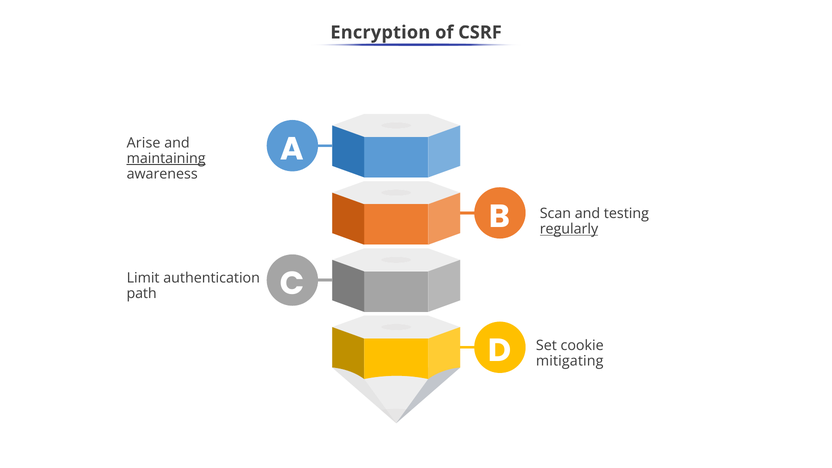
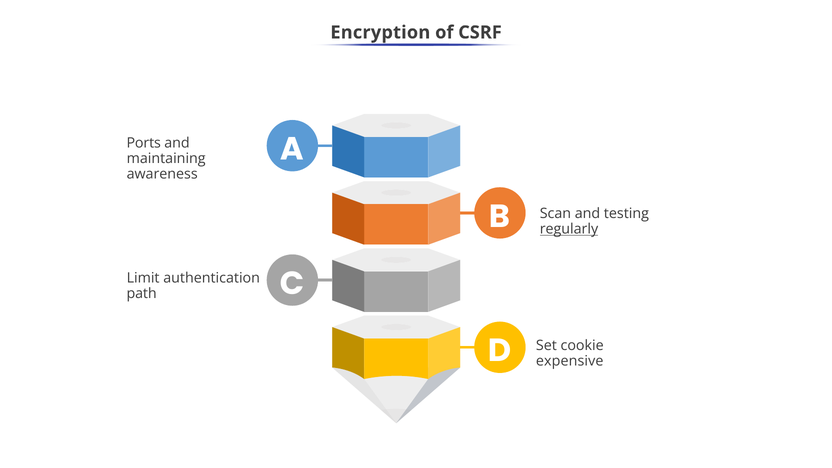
Arise: Arise -> Ports
maintaining underline: present -> none
mitigating: mitigating -> expensive
